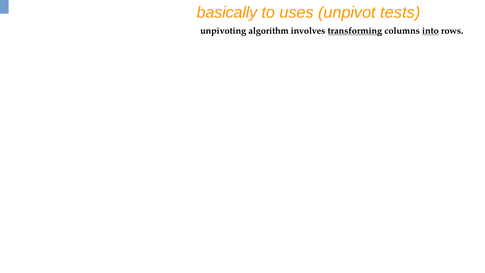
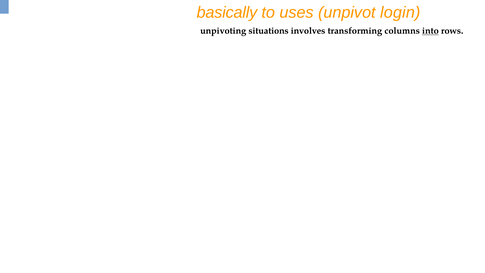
tests: tests -> login
algorithm: algorithm -> situations
transforming underline: present -> none
